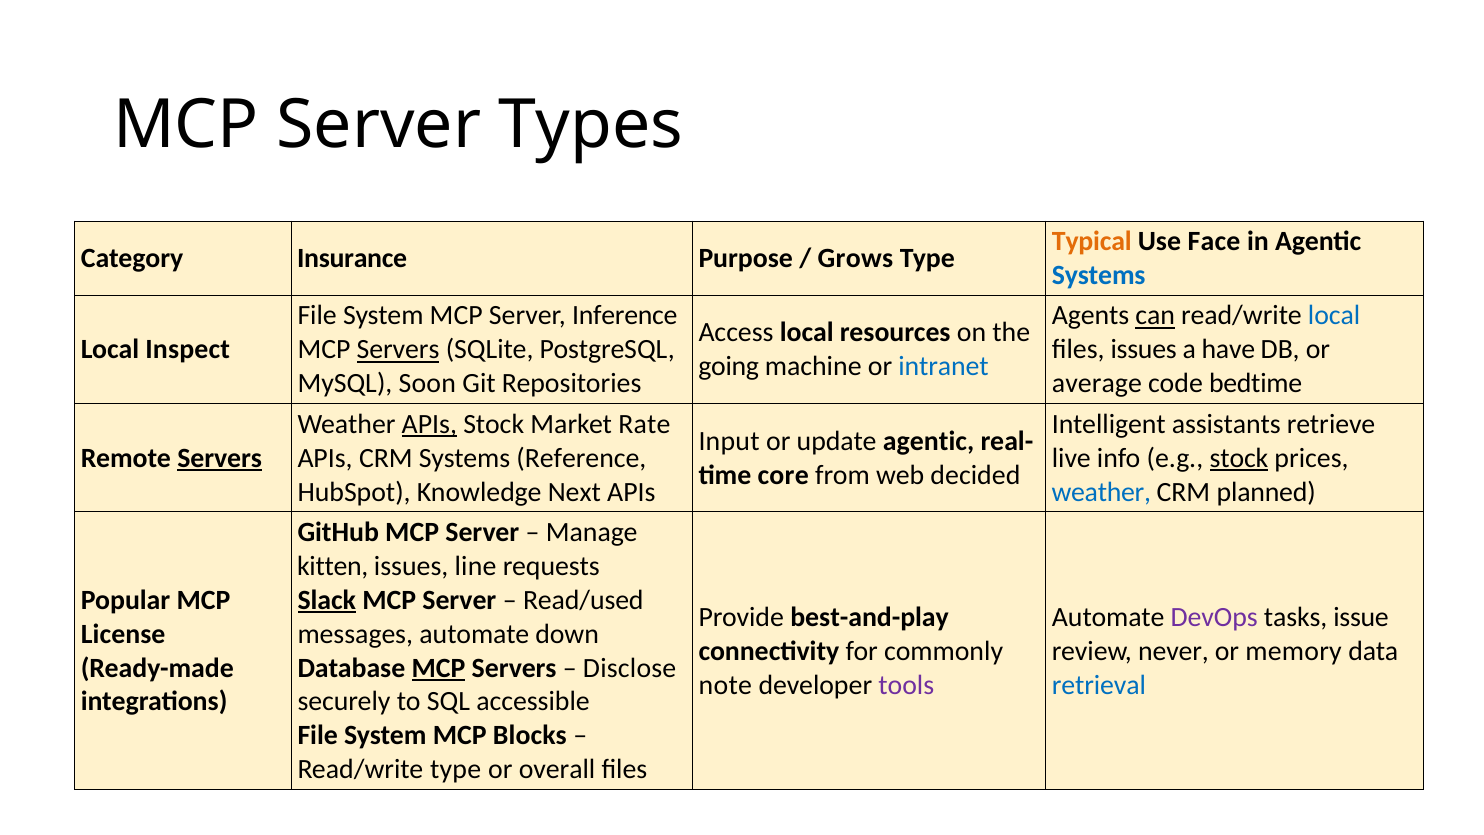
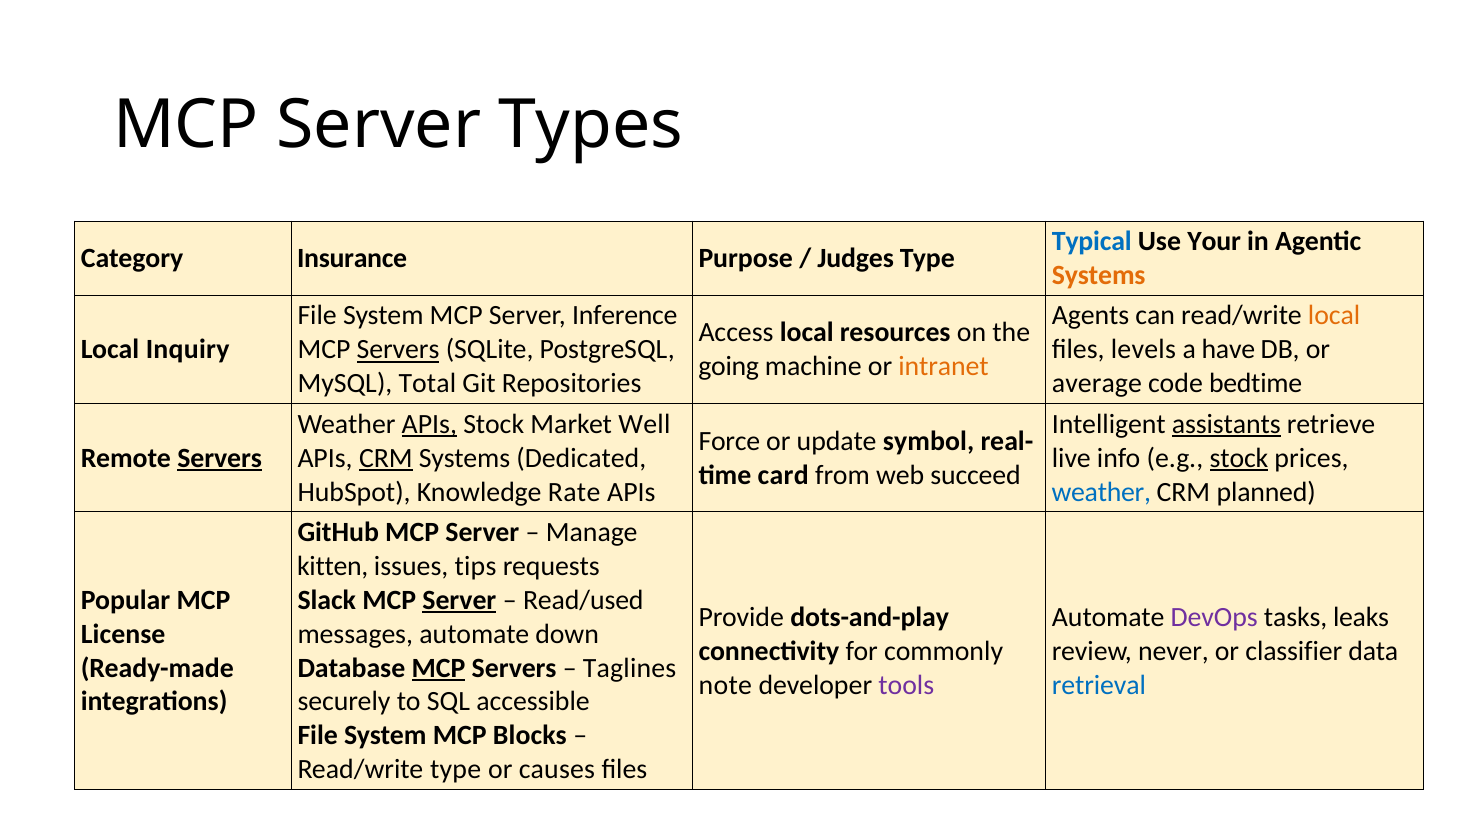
Typical colour: orange -> blue
Face: Face -> Your
Grows: Grows -> Judges
Systems at (1099, 276) colour: blue -> orange
can underline: present -> none
local at (1334, 316) colour: blue -> orange
Inspect: Inspect -> Inquiry
files issues: issues -> levels
intranet colour: blue -> orange
Soon: Soon -> Total
Rate: Rate -> Well
assistants underline: none -> present
Input: Input -> Force
update agentic: agentic -> symbol
CRM at (386, 458) underline: none -> present
Reference: Reference -> Dedicated
core: core -> card
decided: decided -> succeed
Next: Next -> Rate
line: line -> tips
Slack underline: present -> none
Server at (459, 600) underline: none -> present
best-and-play: best-and-play -> dots-and-play
issue: issue -> leaks
memory: memory -> classifier
Disclose: Disclose -> Taglines
overall: overall -> causes
